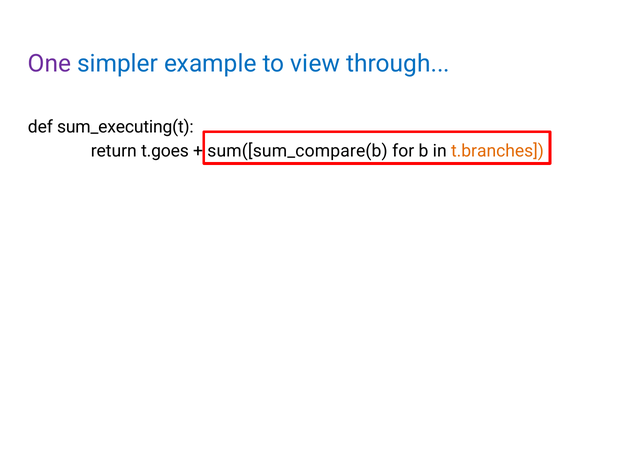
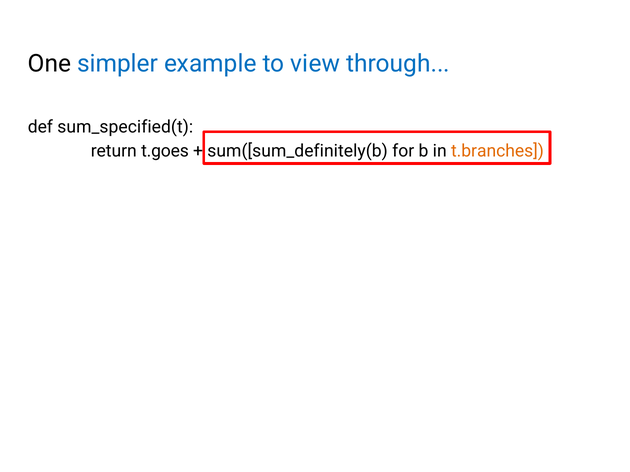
One colour: purple -> black
sum_executing(t: sum_executing(t -> sum_specified(t
sum([sum_compare(b: sum([sum_compare(b -> sum([sum_definitely(b
